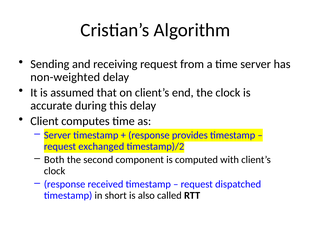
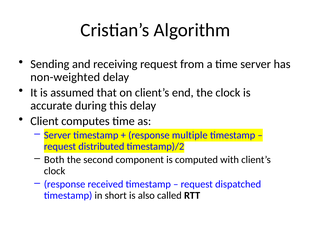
provides: provides -> multiple
exchanged: exchanged -> distributed
